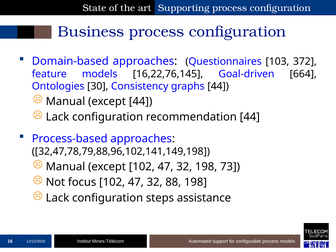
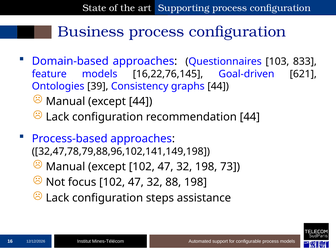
372: 372 -> 833
664: 664 -> 621
30: 30 -> 39
